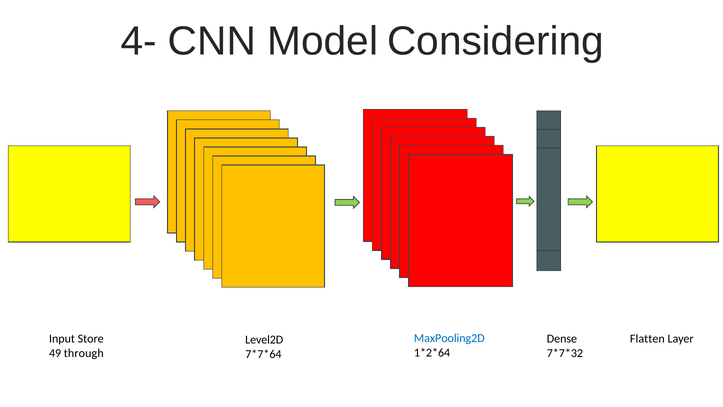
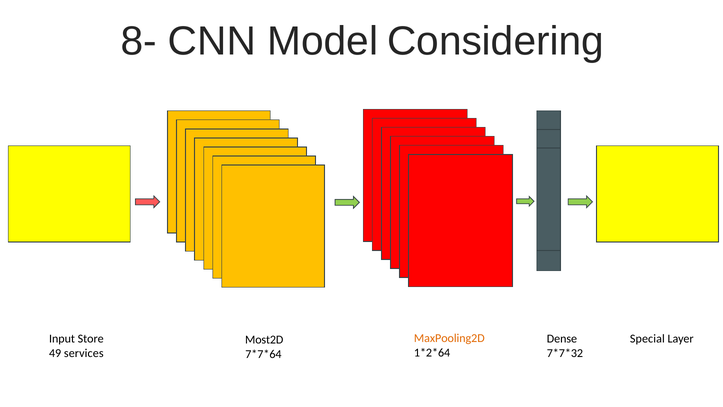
4-: 4- -> 8-
MaxPooling2D colour: blue -> orange
Flatten: Flatten -> Special
Level2D: Level2D -> Most2D
through: through -> services
